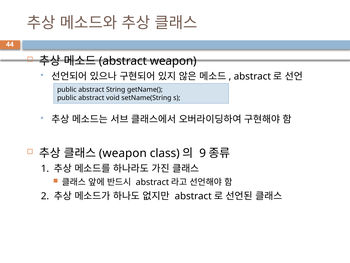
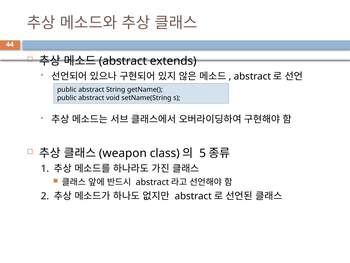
abstract weapon: weapon -> extends
9: 9 -> 5
